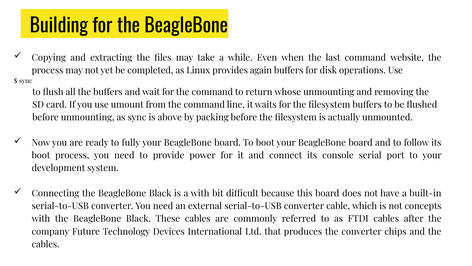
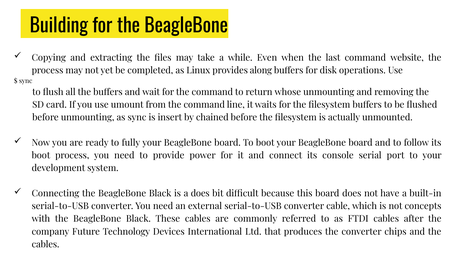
again: again -> along
above: above -> insert
packing: packing -> chained
a with: with -> does
